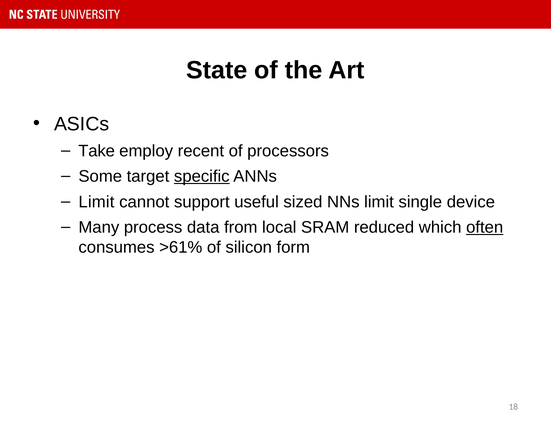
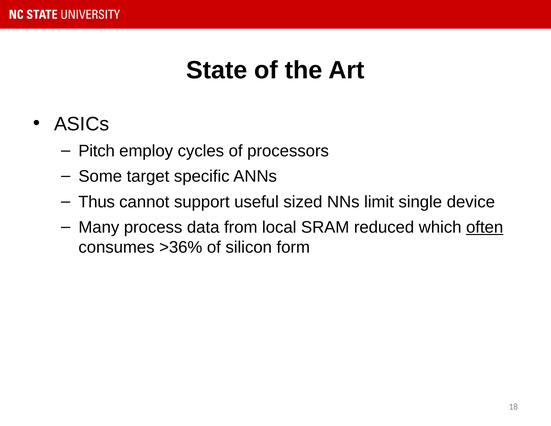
Take: Take -> Pitch
recent: recent -> cycles
specific underline: present -> none
Limit at (96, 202): Limit -> Thus
>61%: >61% -> >36%
